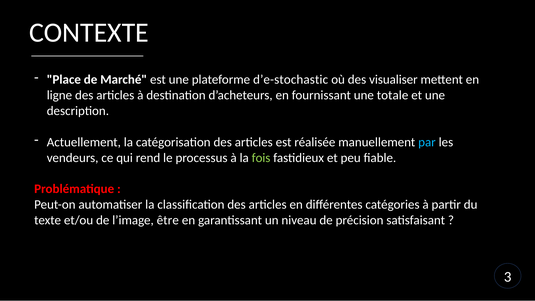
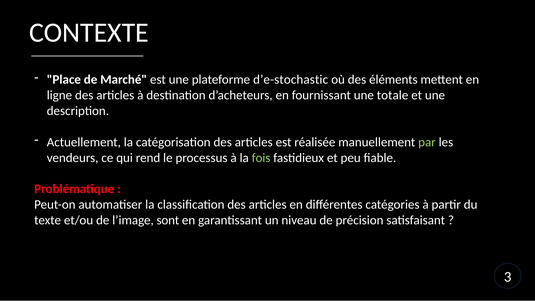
visualiser: visualiser -> éléments
par colour: light blue -> light green
être: être -> sont
